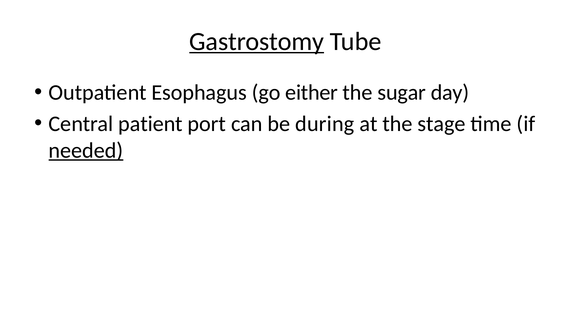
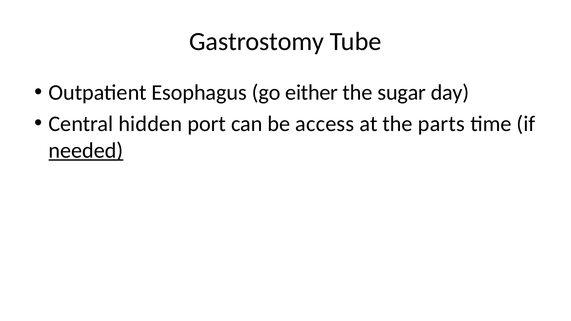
Gastrostomy underline: present -> none
patient: patient -> hidden
during: during -> access
stage: stage -> parts
